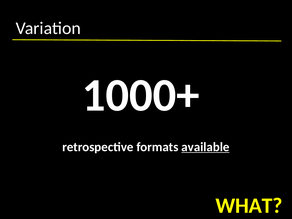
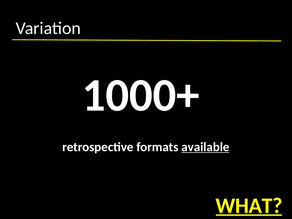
WHAT underline: none -> present
